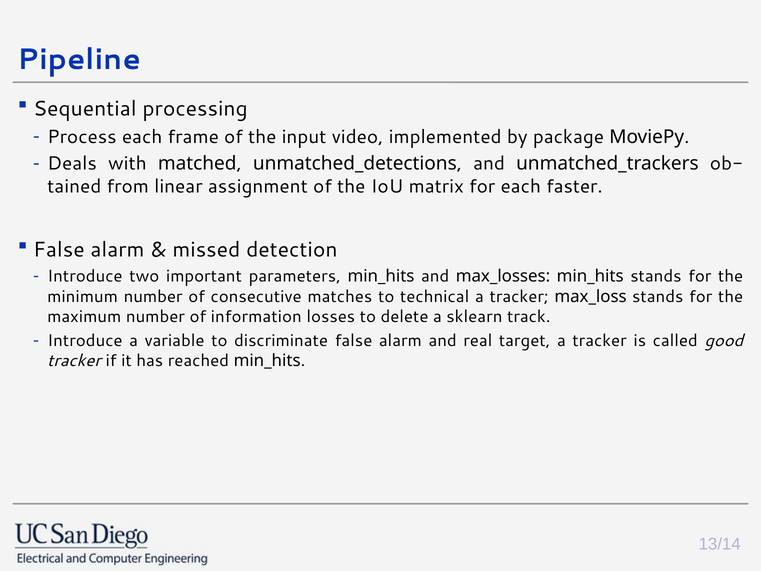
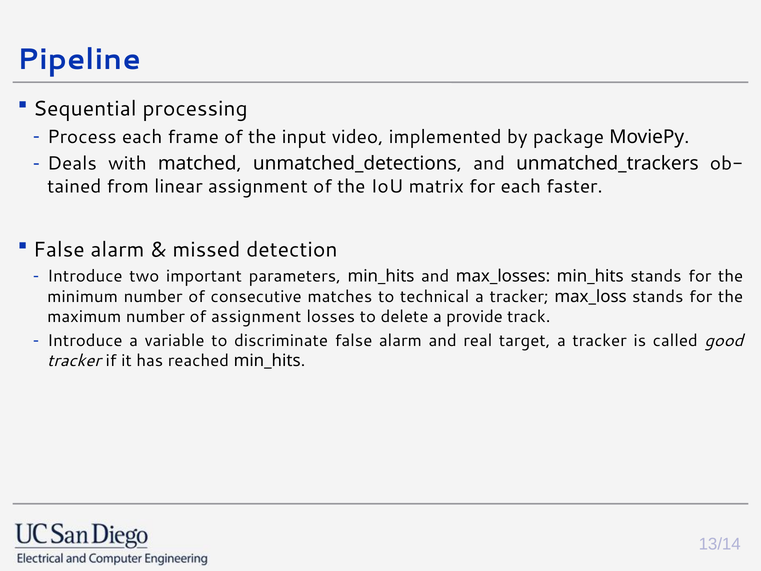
of information: information -> assignment
sklearn: sklearn -> provide
